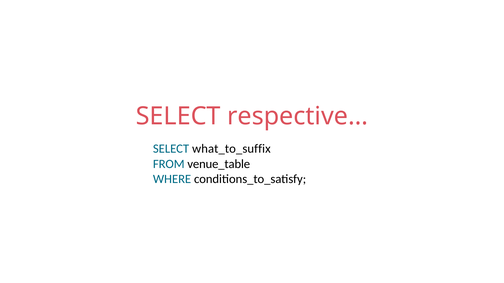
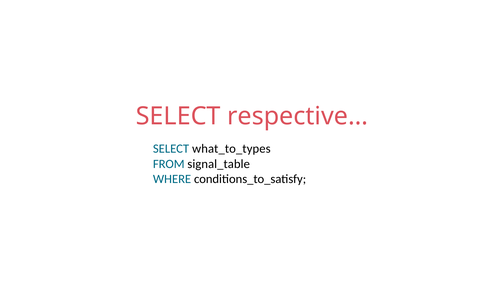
what_to_suffix: what_to_suffix -> what_to_types
venue_table: venue_table -> signal_table
